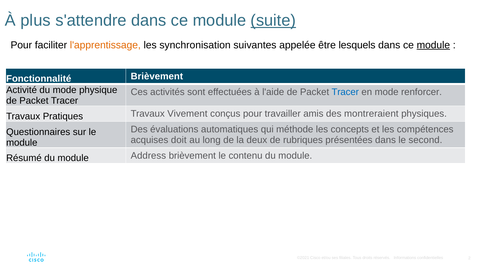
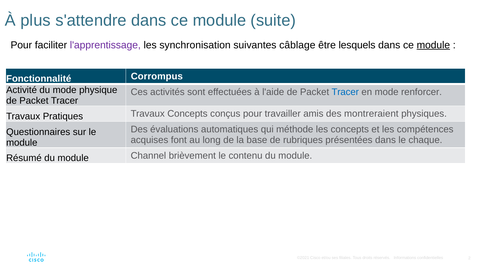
suite underline: present -> none
l'apprentissage colour: orange -> purple
appelée: appelée -> câblage
Fonctionnalité Brièvement: Brièvement -> Corrompus
Travaux Vivement: Vivement -> Concepts
doit: doit -> font
deux: deux -> base
second: second -> chaque
Address: Address -> Channel
